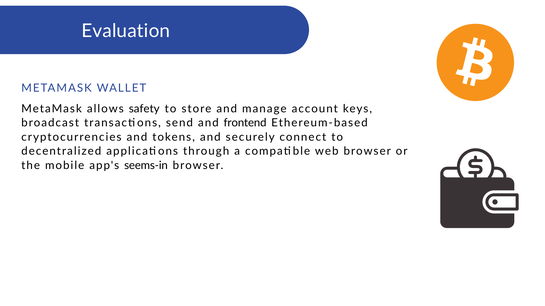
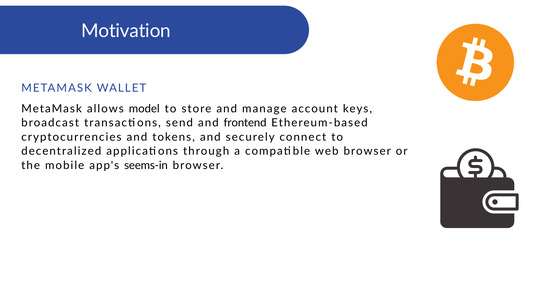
Evaluation: Evaluation -> Motivation
safety: safety -> model
